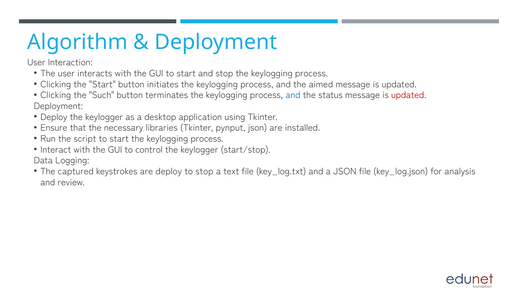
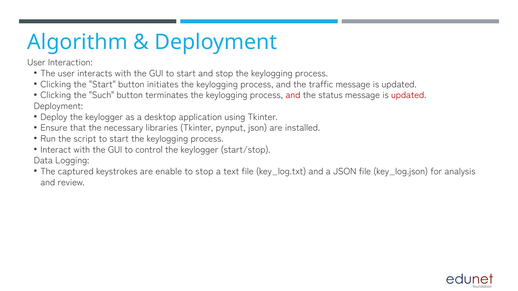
aimed: aimed -> traffic
and at (293, 95) colour: blue -> red
are deploy: deploy -> enable
